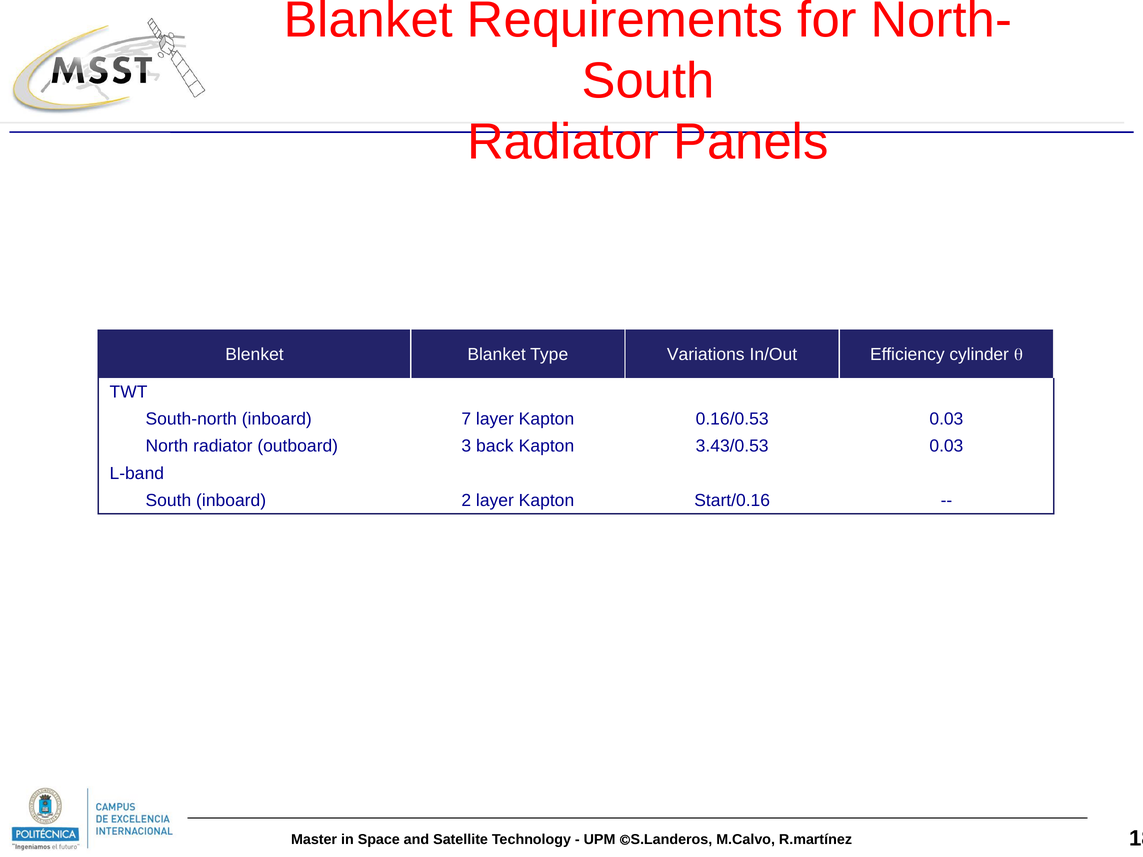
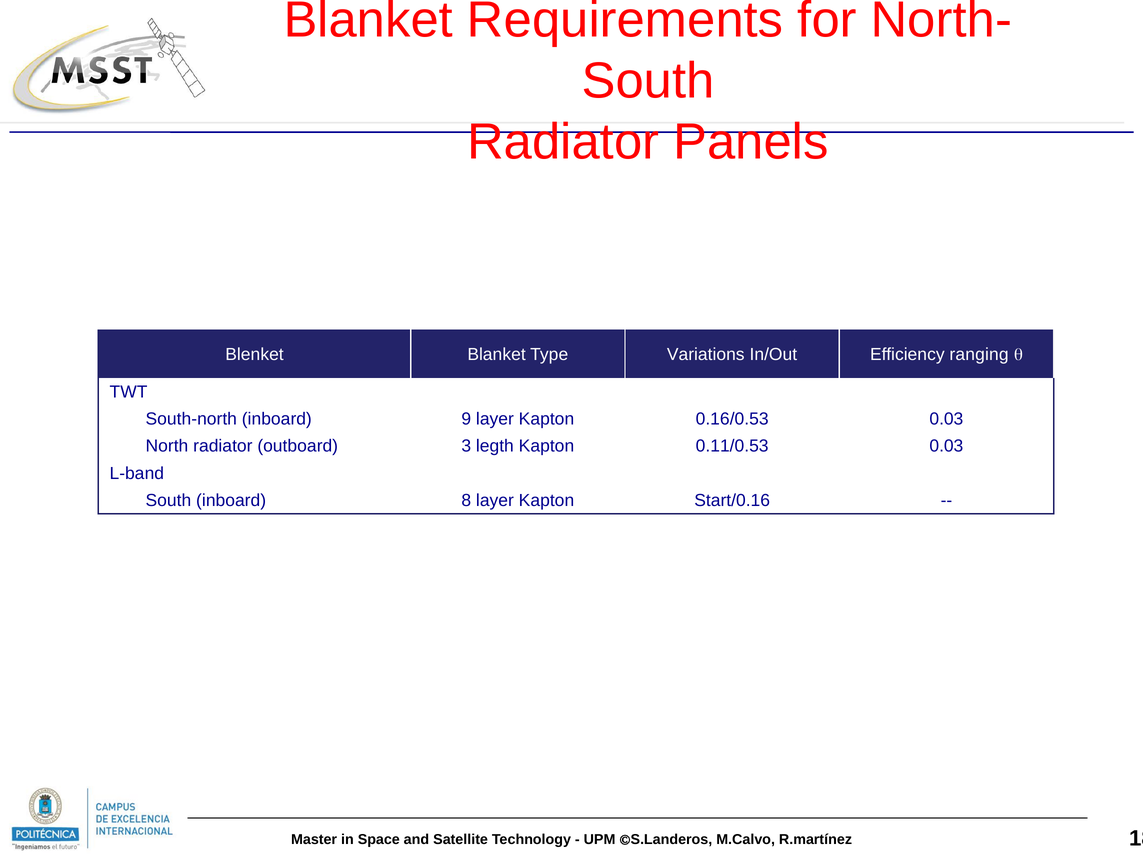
cylinder: cylinder -> ranging
7: 7 -> 9
back: back -> legth
3.43/0.53: 3.43/0.53 -> 0.11/0.53
2: 2 -> 8
